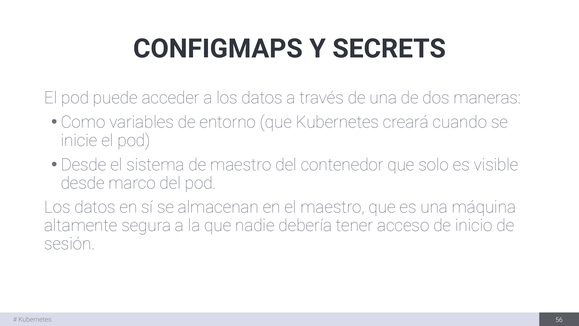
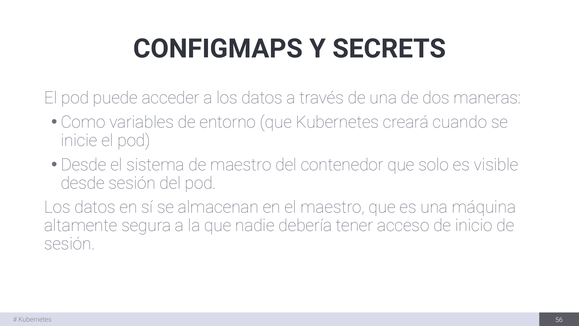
desde marco: marco -> sesión
